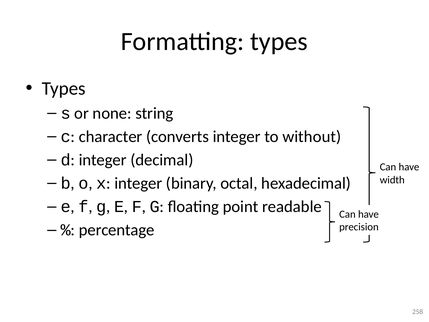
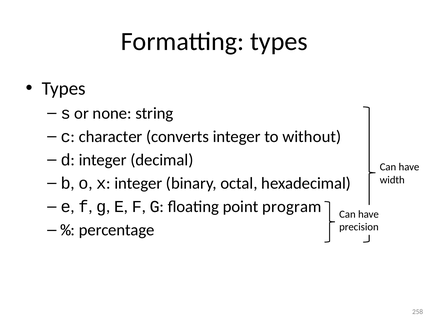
readable: readable -> program
